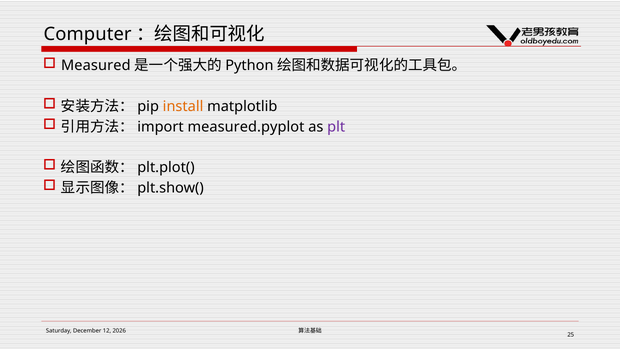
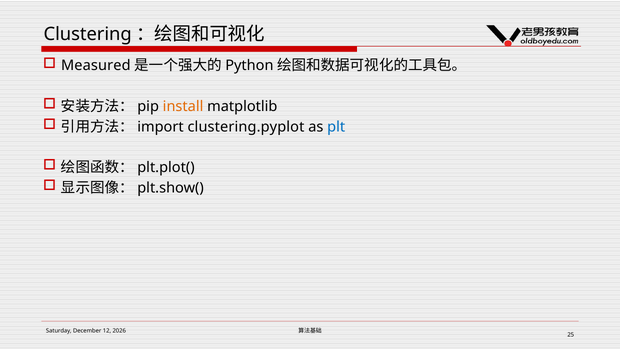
Computer: Computer -> Clustering
measured.pyplot: measured.pyplot -> clustering.pyplot
plt colour: purple -> blue
